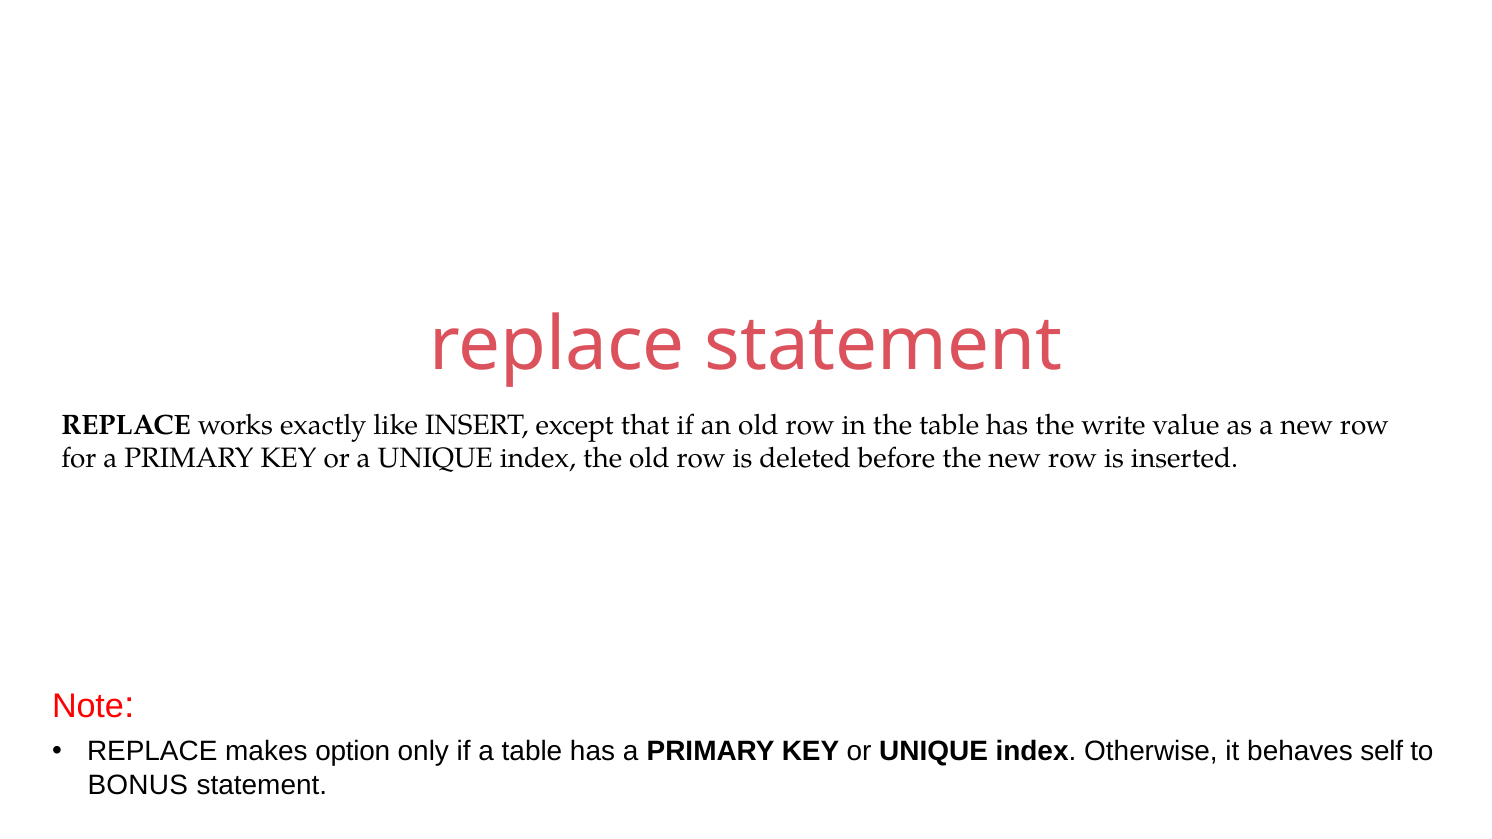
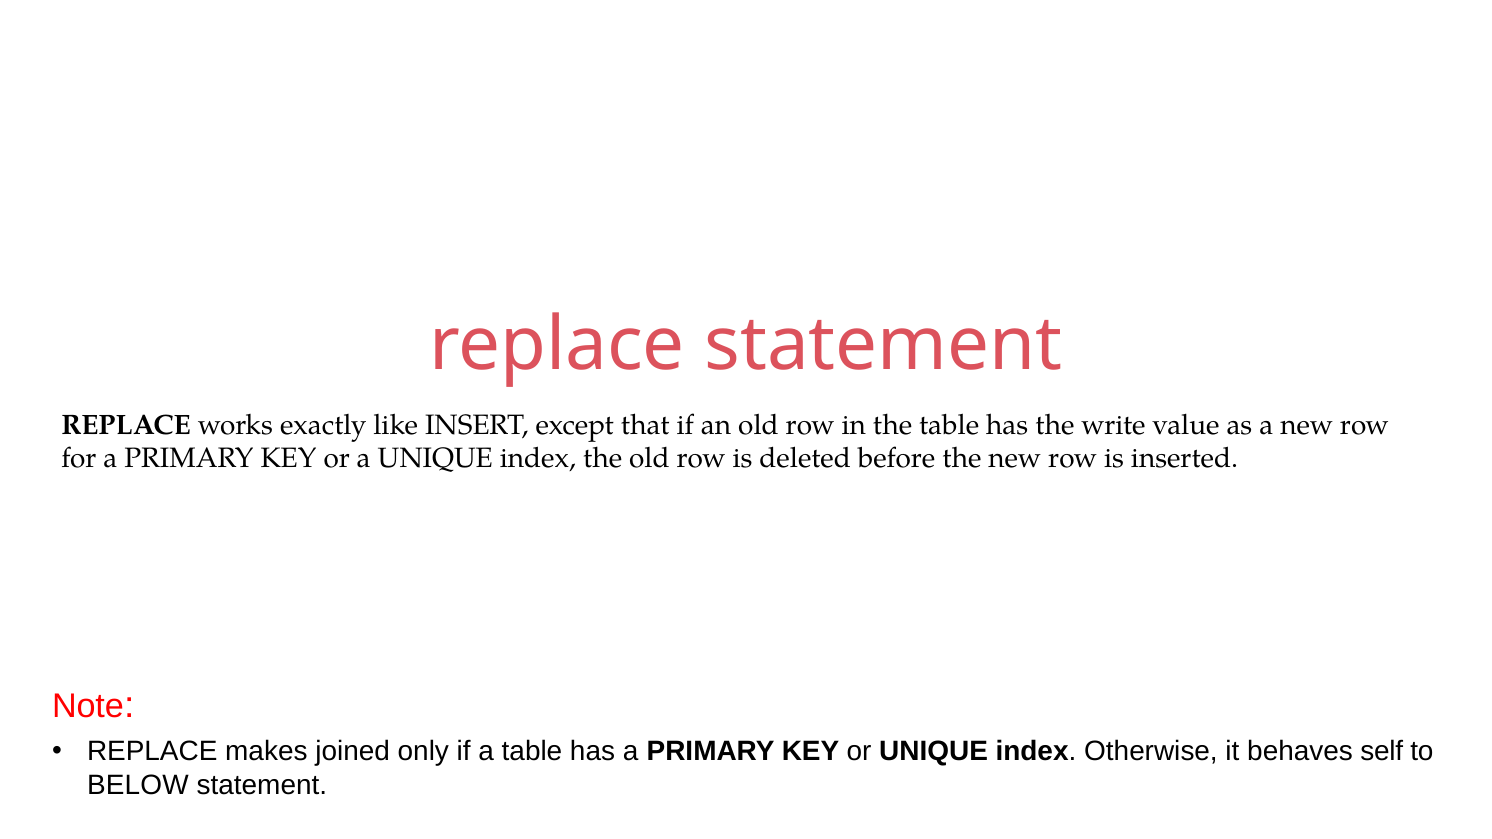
option: option -> joined
BONUS: BONUS -> BELOW
